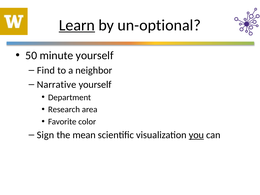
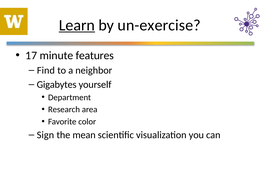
un-optional: un-optional -> un-exercise
50: 50 -> 17
minute yourself: yourself -> features
Narrative: Narrative -> Gigabytes
you underline: present -> none
